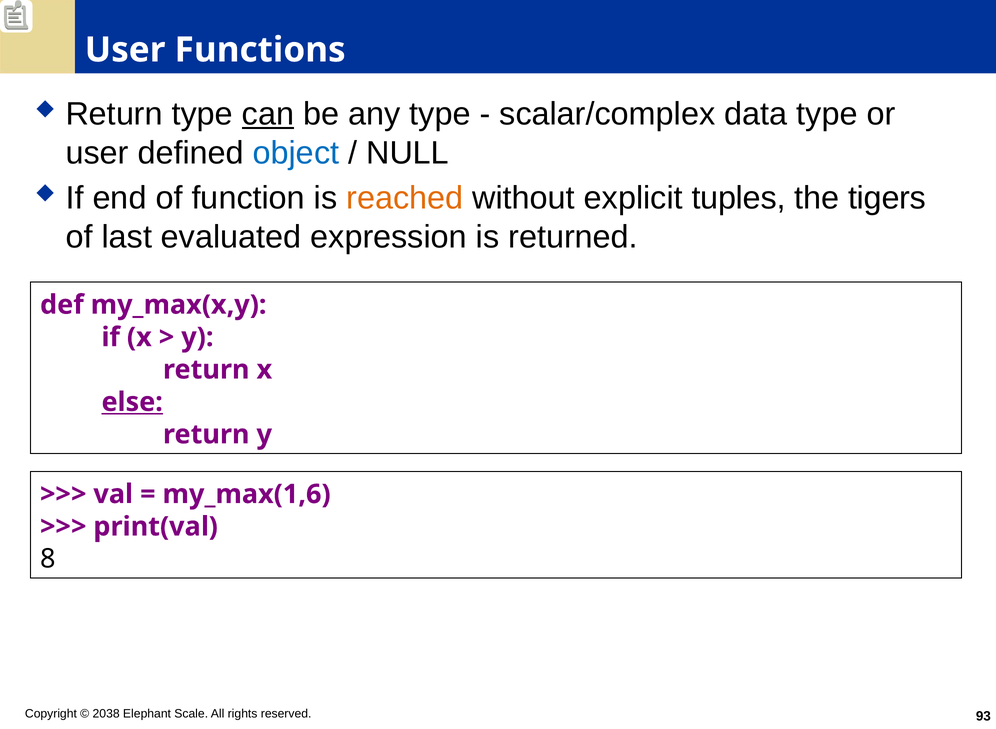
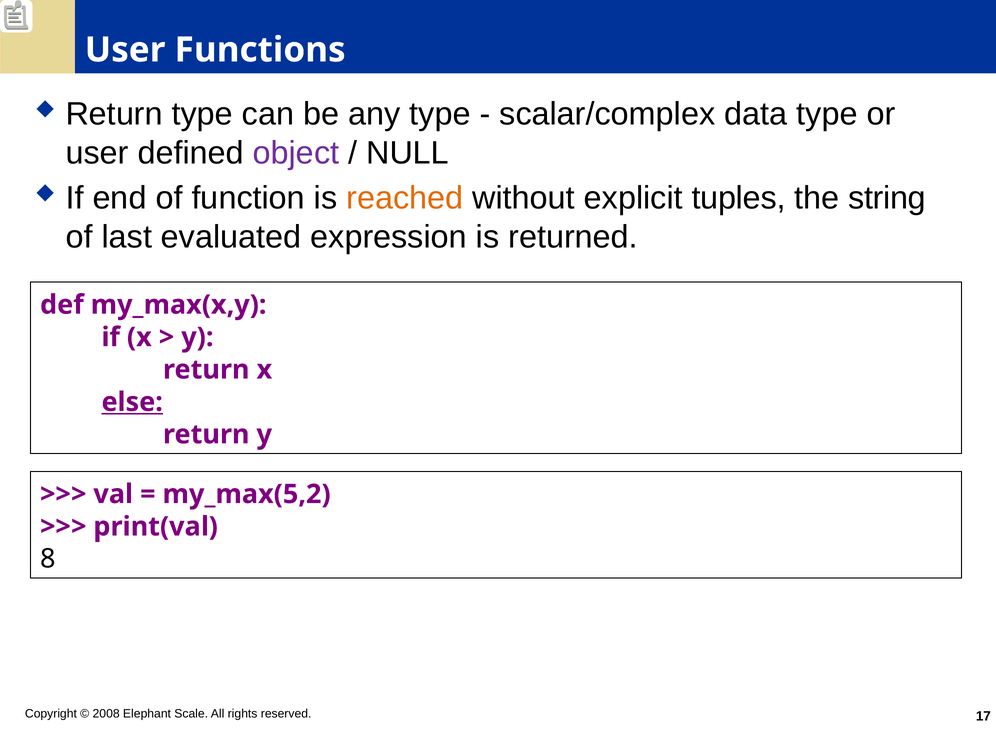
can underline: present -> none
object colour: blue -> purple
tigers: tigers -> string
my_max(1,6: my_max(1,6 -> my_max(5,2
2038: 2038 -> 2008
93: 93 -> 17
